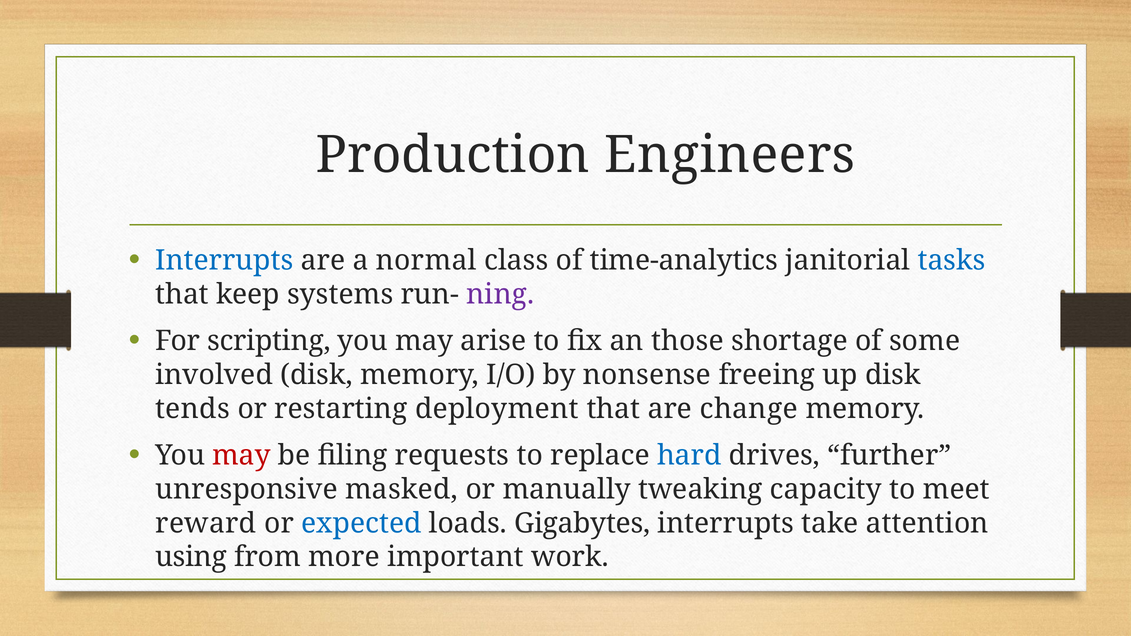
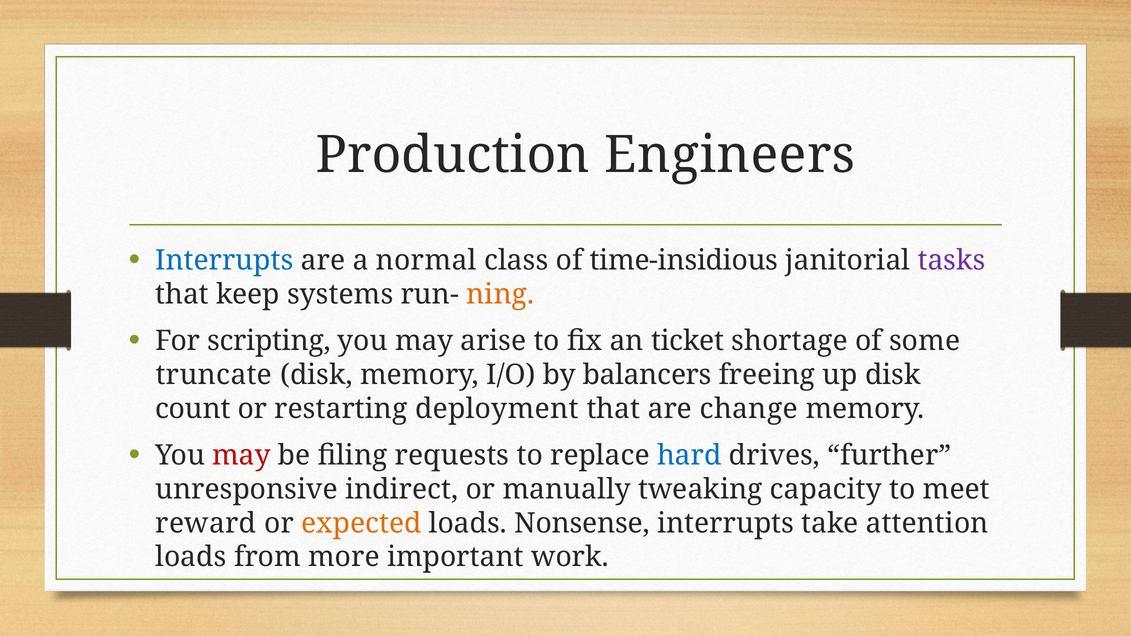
time-analytics: time-analytics -> time-insidious
tasks colour: blue -> purple
ning colour: purple -> orange
those: those -> ticket
involved: involved -> truncate
nonsense: nonsense -> balancers
tends: tends -> count
masked: masked -> indirect
expected colour: blue -> orange
Gigabytes: Gigabytes -> Nonsense
using at (191, 557): using -> loads
